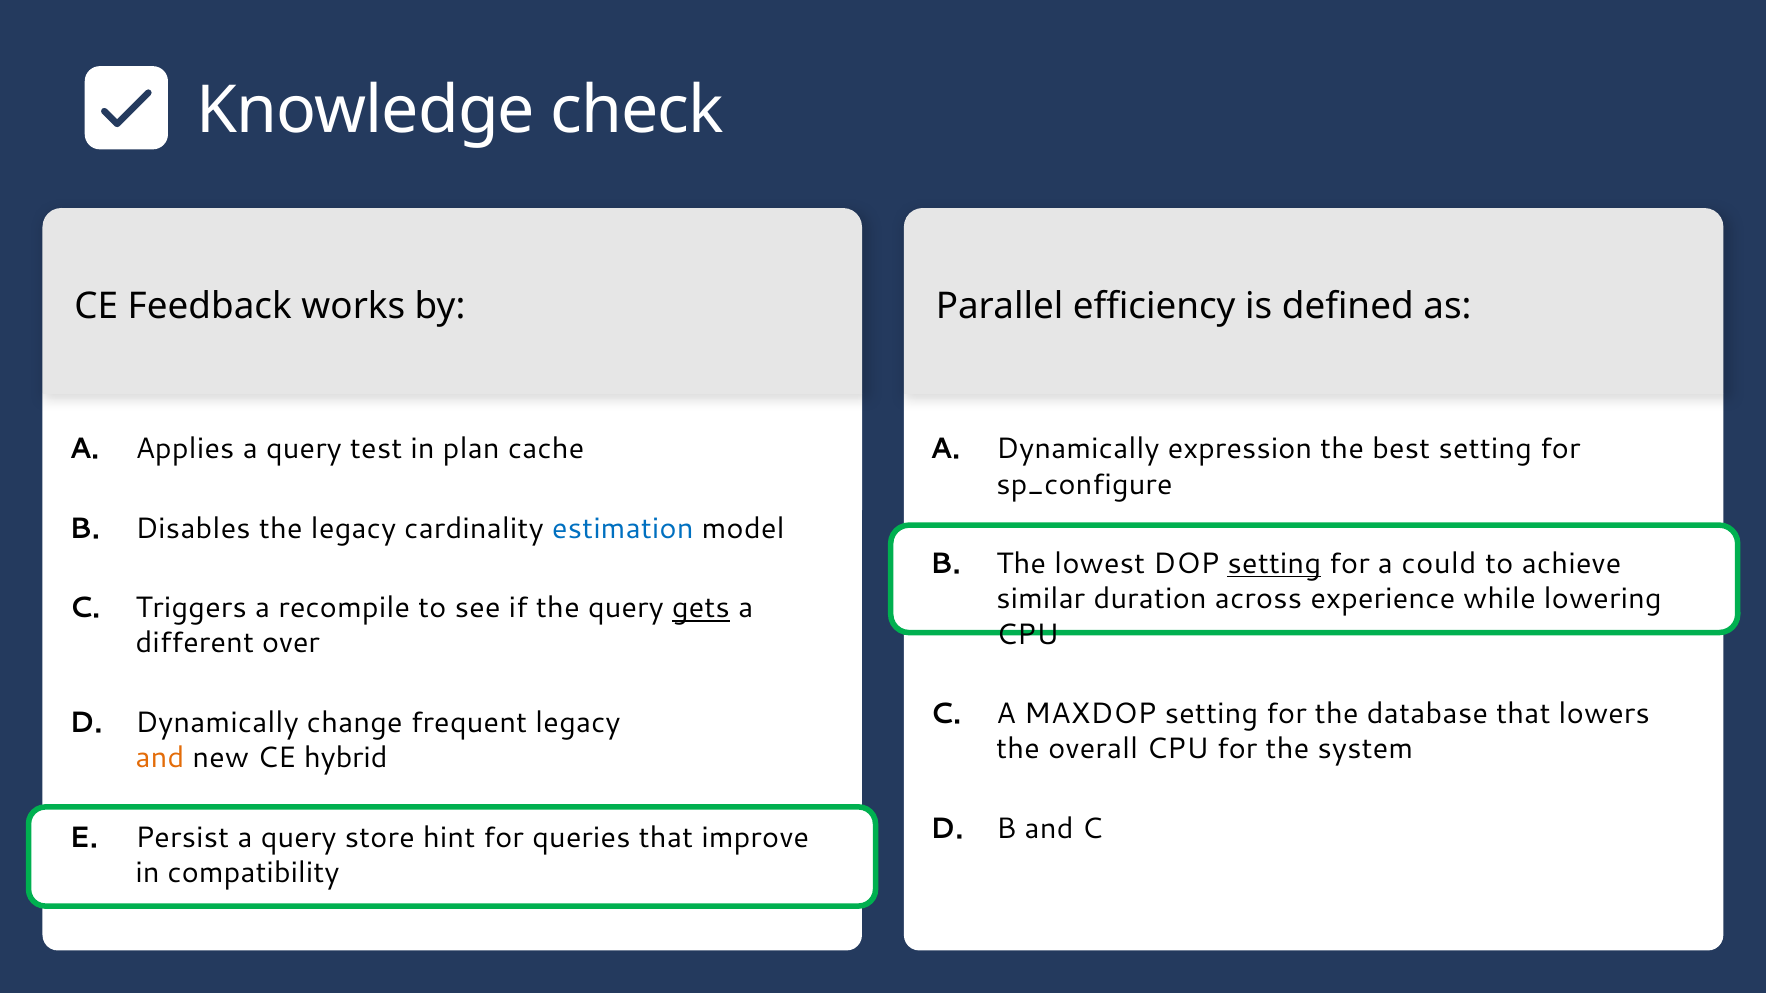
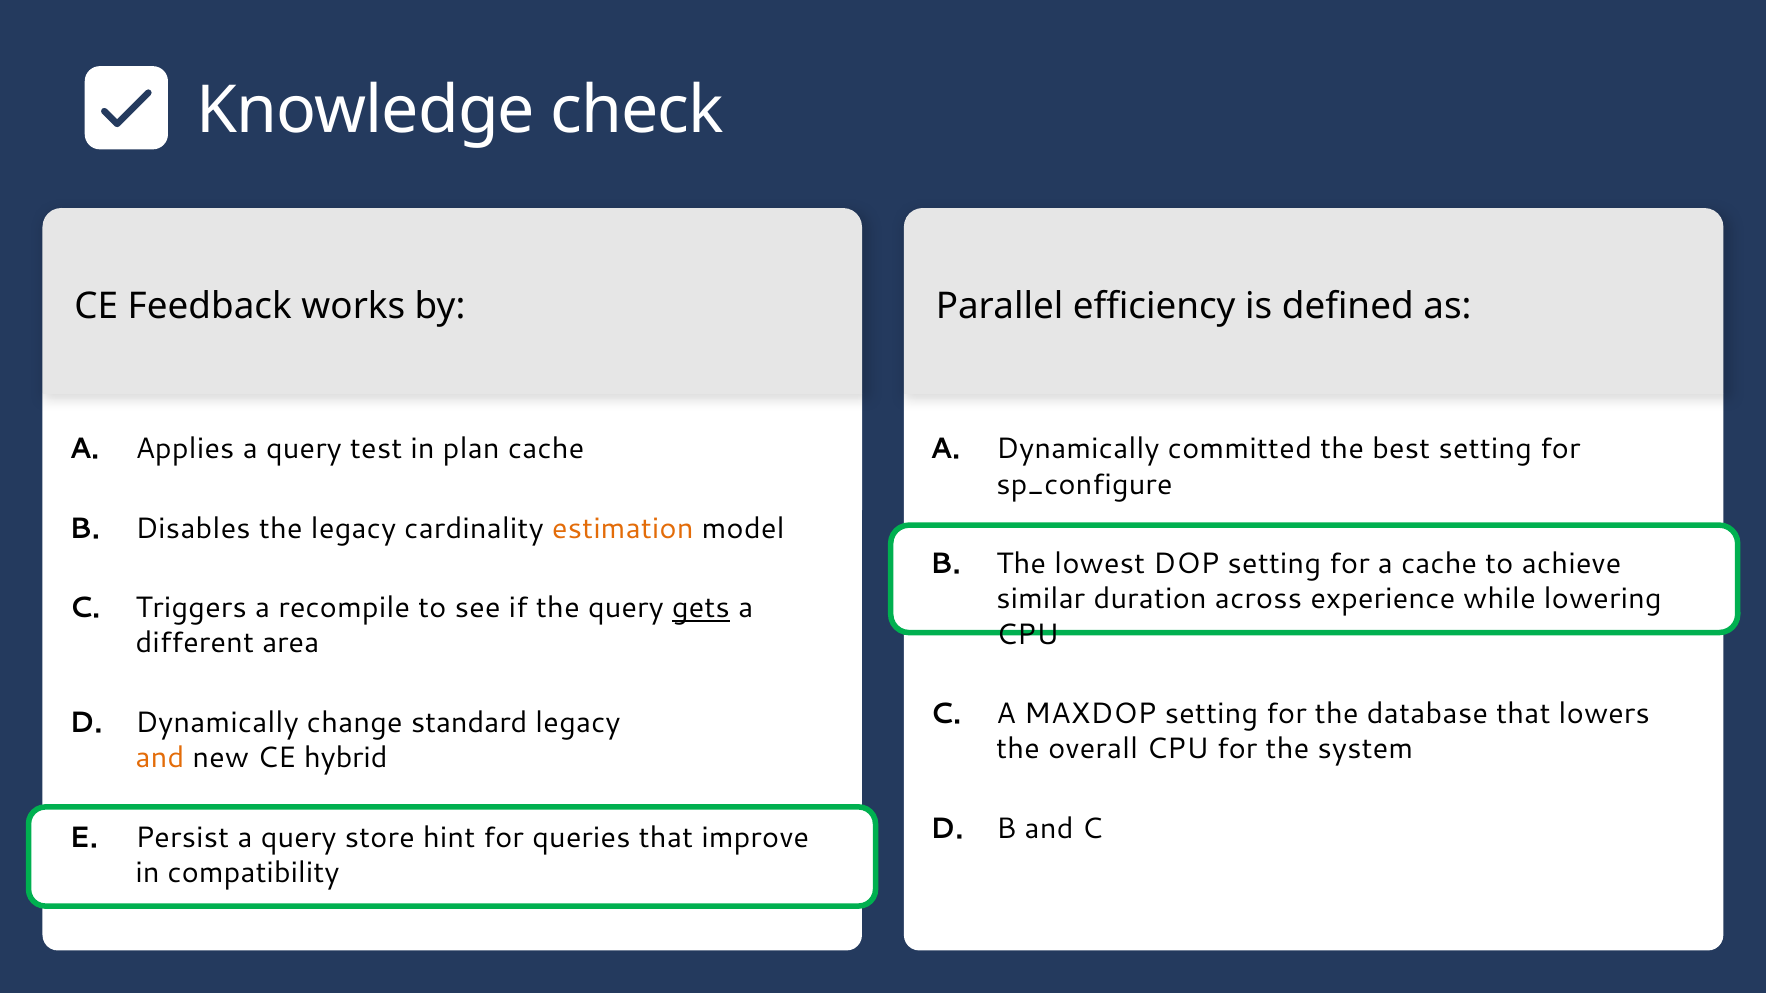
expression: expression -> committed
estimation colour: blue -> orange
setting at (1274, 564) underline: present -> none
a could: could -> cache
over: over -> area
frequent: frequent -> standard
